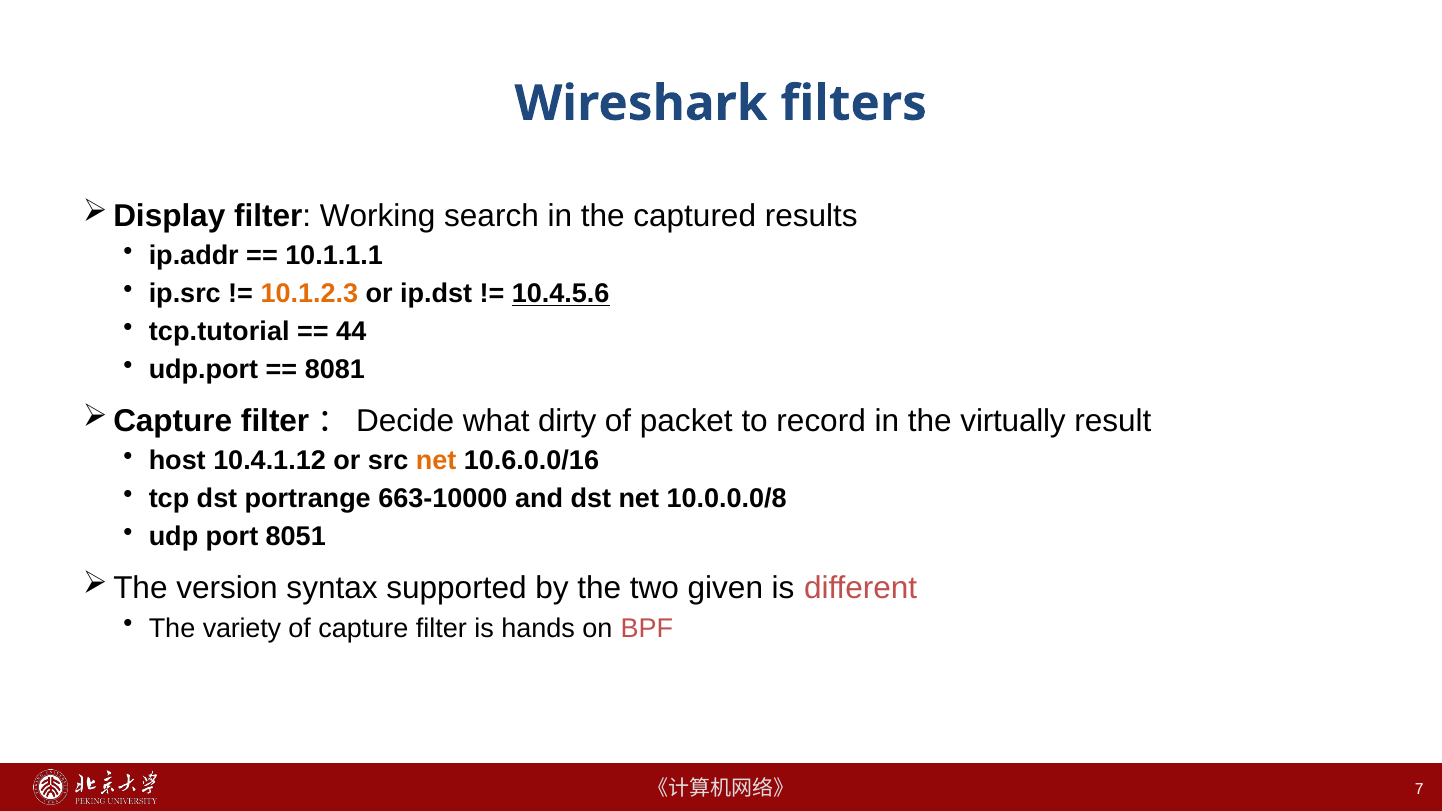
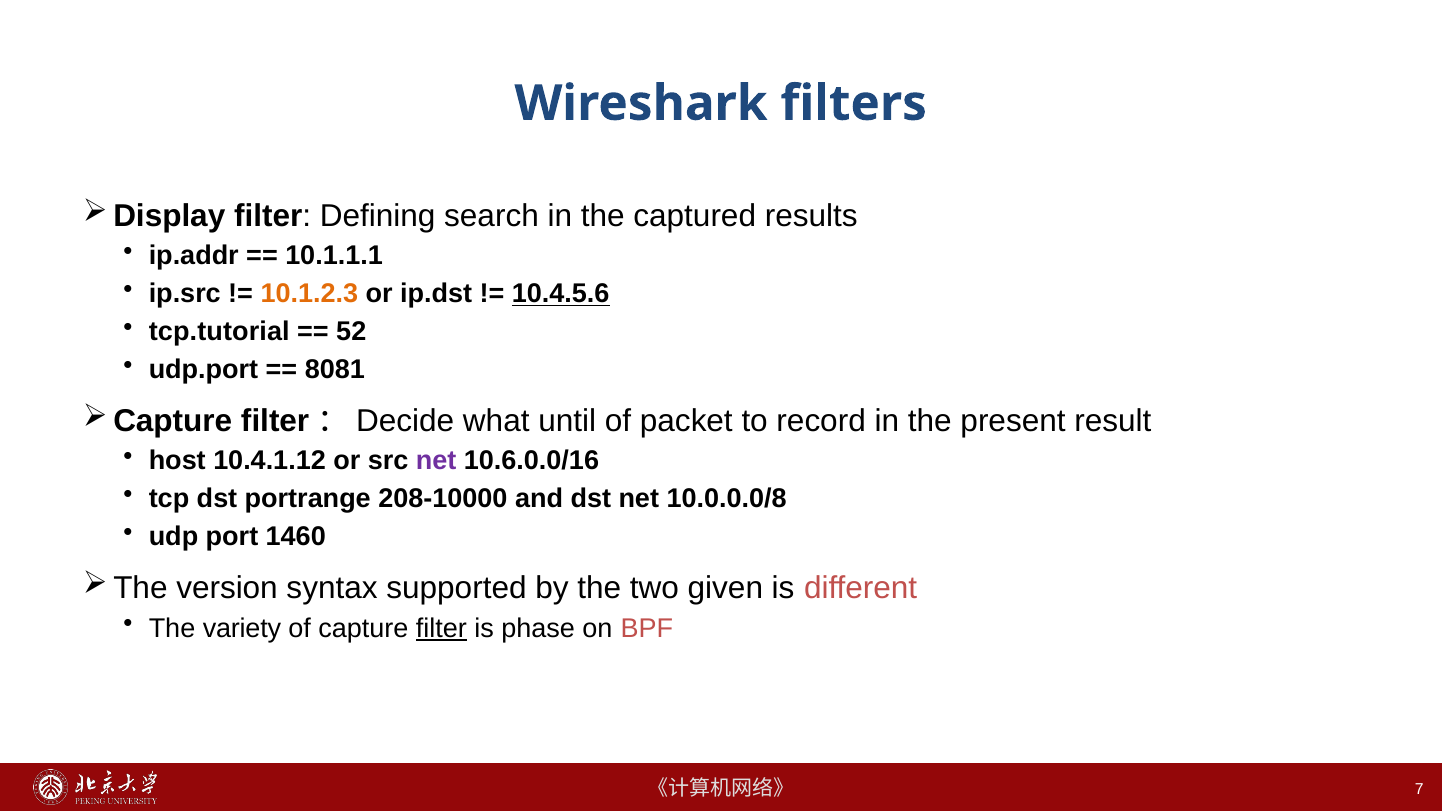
Working: Working -> Defining
44: 44 -> 52
dirty: dirty -> until
virtually: virtually -> present
net at (436, 461) colour: orange -> purple
663-10000: 663-10000 -> 208-10000
8051: 8051 -> 1460
filter at (441, 628) underline: none -> present
hands: hands -> phase
